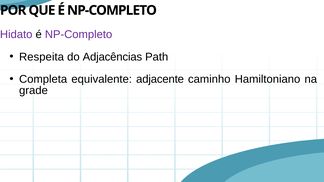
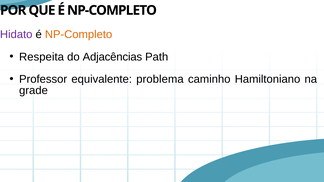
NP-Completo at (79, 34) colour: purple -> orange
Completa: Completa -> Professor
adjacente: adjacente -> problema
